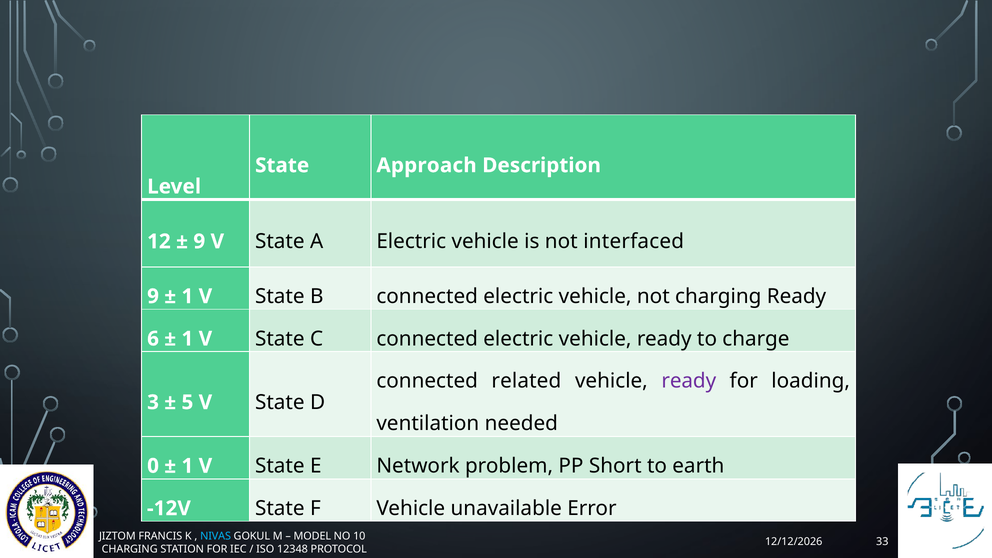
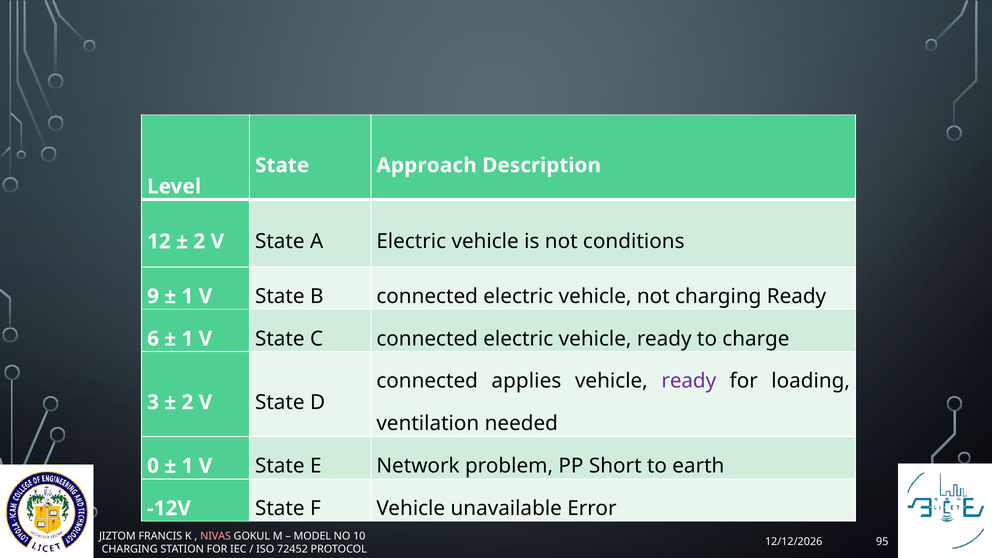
9 at (199, 241): 9 -> 2
interfaced: interfaced -> conditions
related: related -> applies
5 at (187, 402): 5 -> 2
NIVAS colour: light blue -> pink
33: 33 -> 95
12348: 12348 -> 72452
